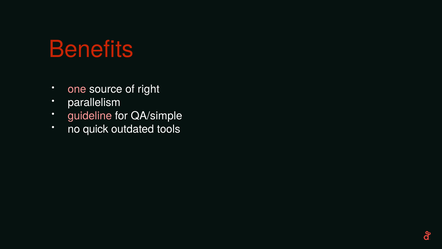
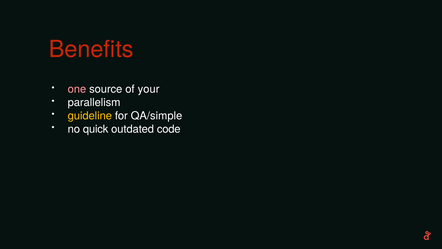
right: right -> your
guideline colour: pink -> yellow
tools: tools -> code
